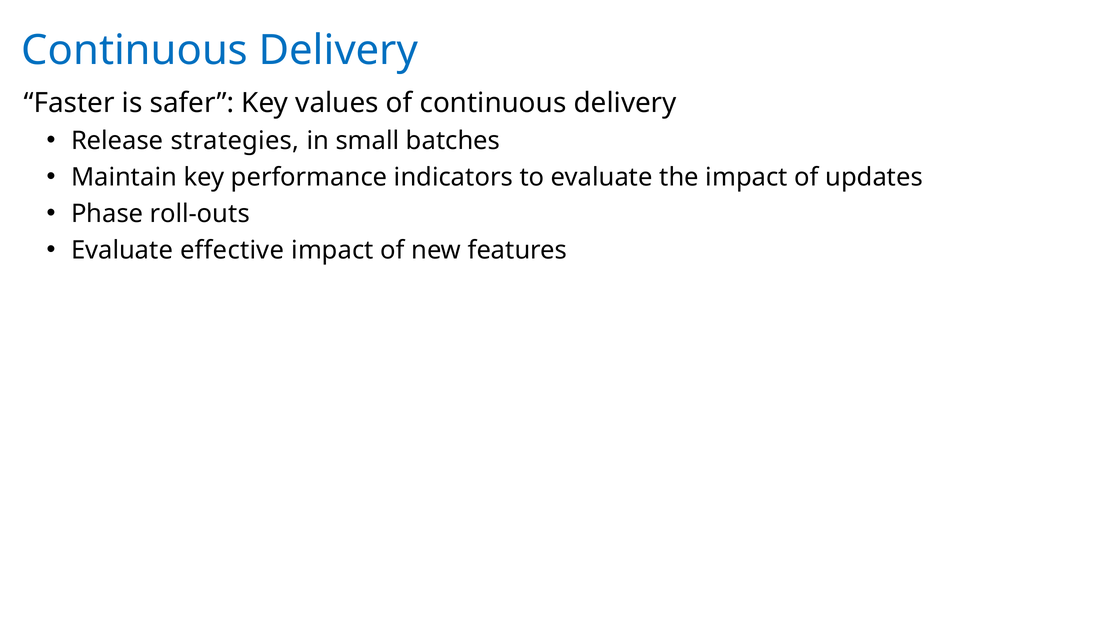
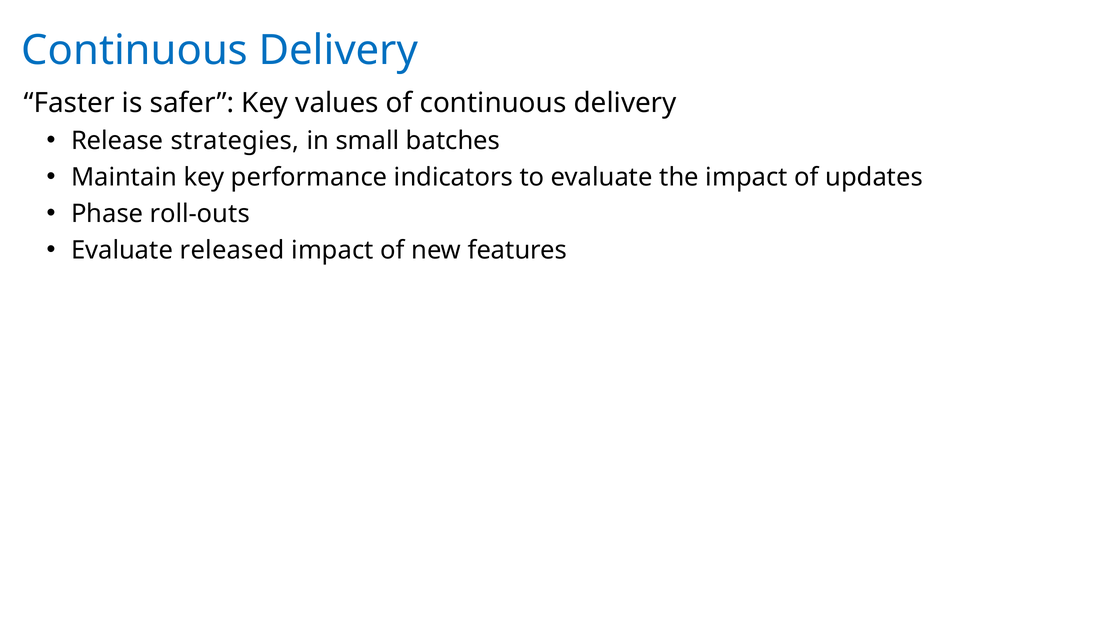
effective: effective -> released
